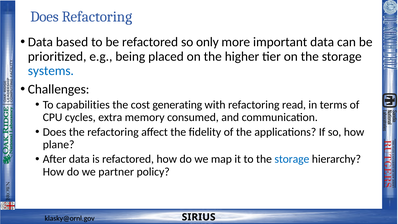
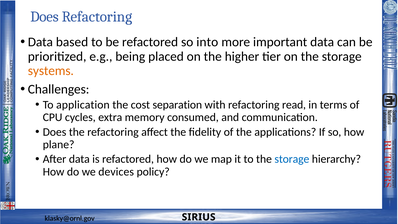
only: only -> into
systems colour: blue -> orange
capabilities: capabilities -> application
generating: generating -> separation
partner: partner -> devices
